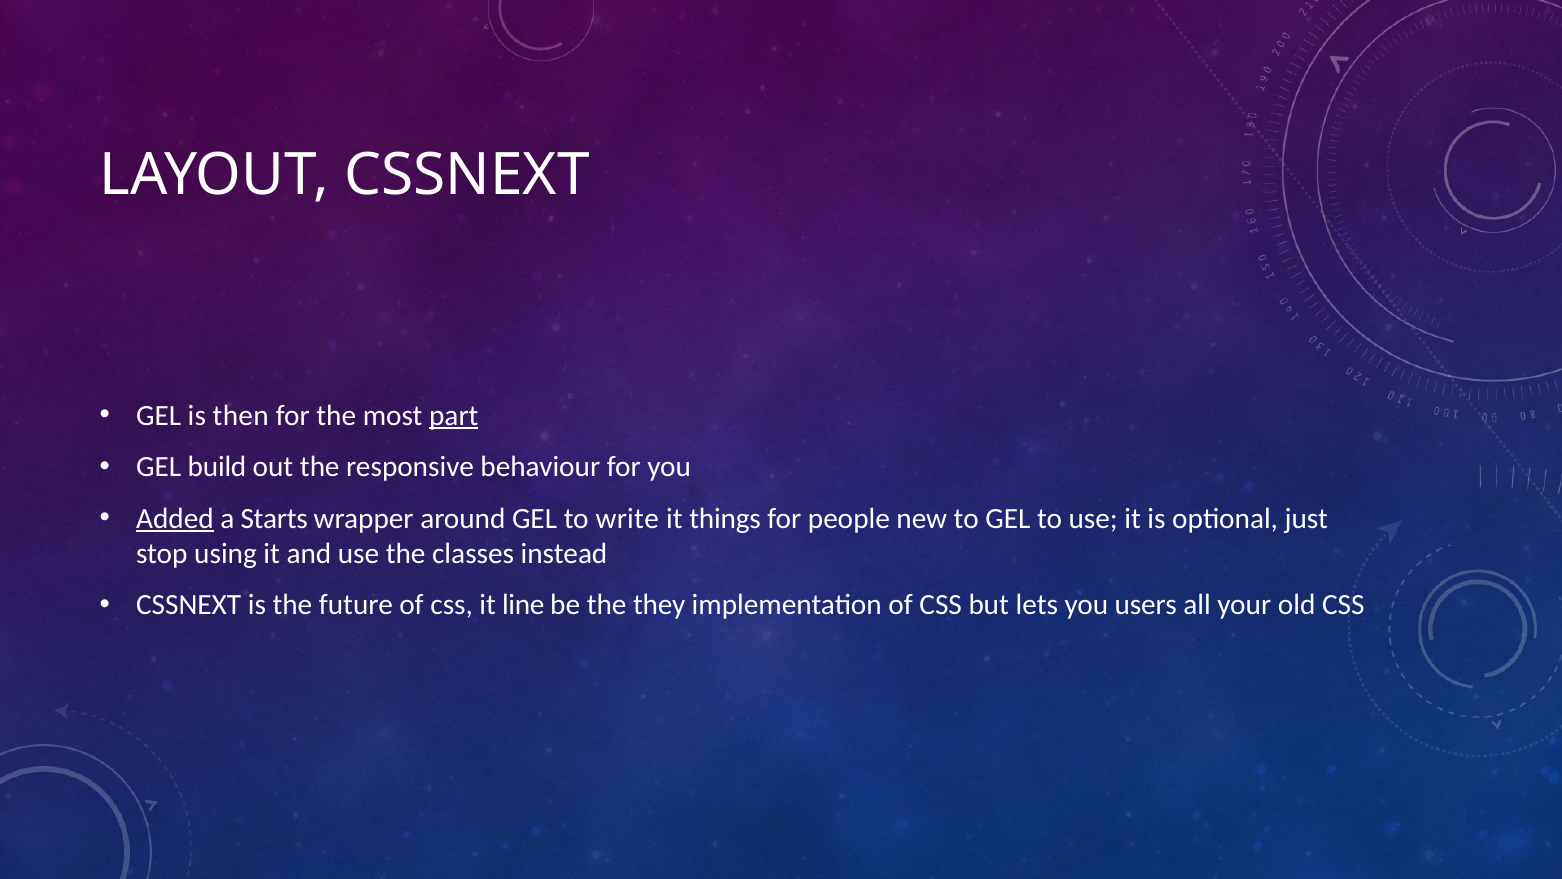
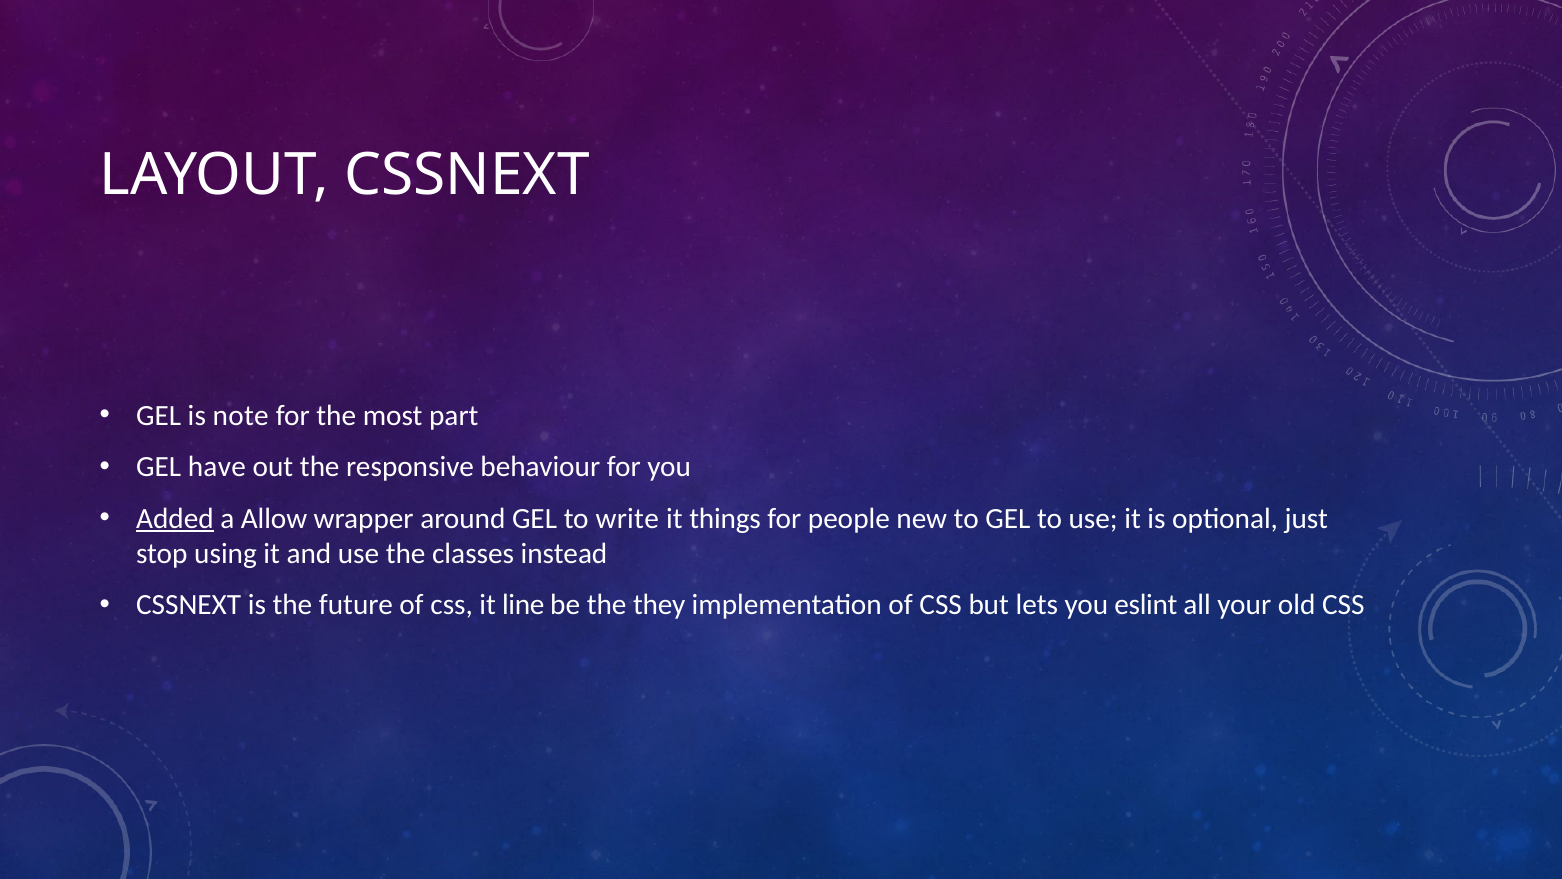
then: then -> note
part underline: present -> none
build: build -> have
Starts: Starts -> Allow
users: users -> eslint
